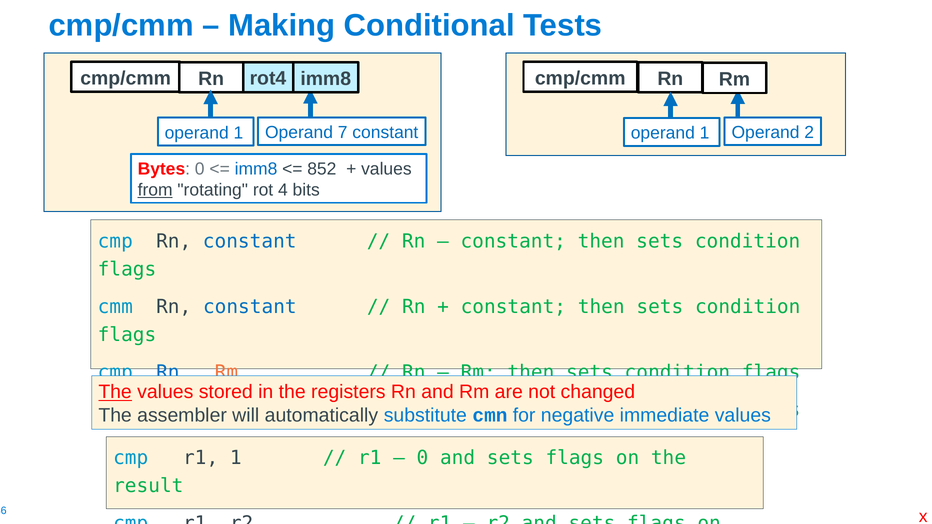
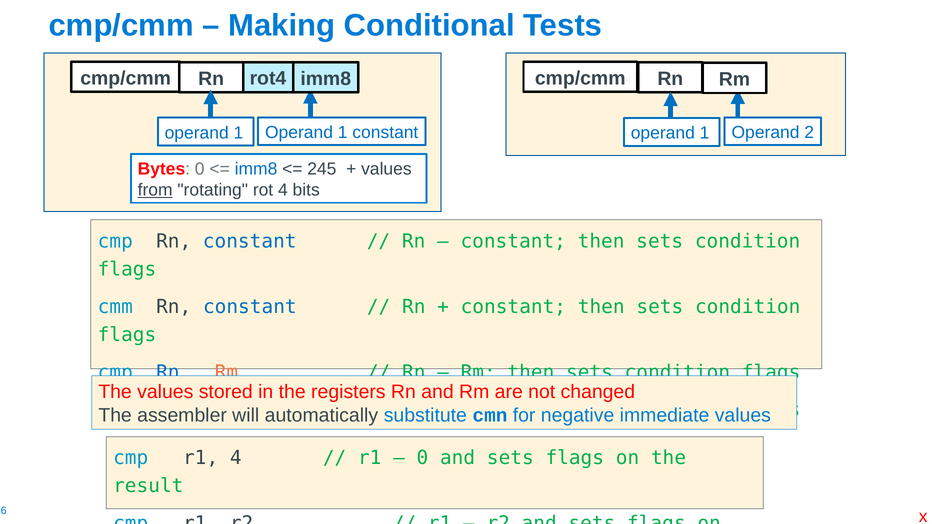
7 at (343, 132): 7 -> 1
852: 852 -> 245
The at (115, 392) underline: present -> none
r1 1: 1 -> 4
